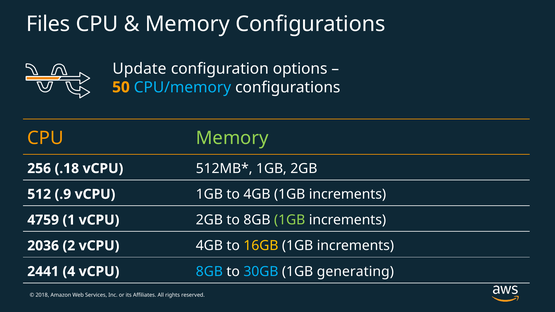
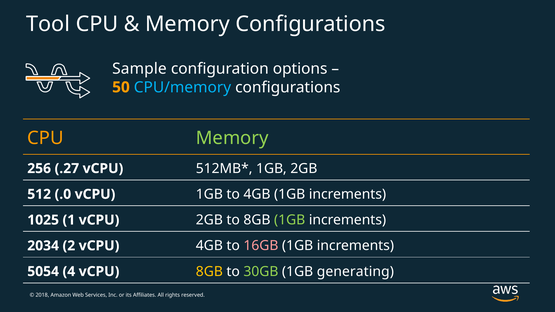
Files: Files -> Tool
Update: Update -> Sample
.18: .18 -> .27
.9: .9 -> .0
4759: 4759 -> 1025
2036: 2036 -> 2034
16GB colour: yellow -> pink
2441: 2441 -> 5054
8GB at (209, 272) colour: light blue -> yellow
30GB colour: light blue -> light green
